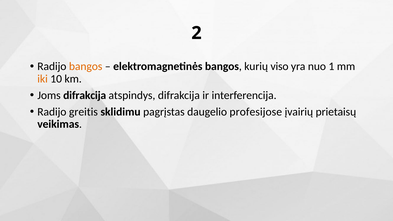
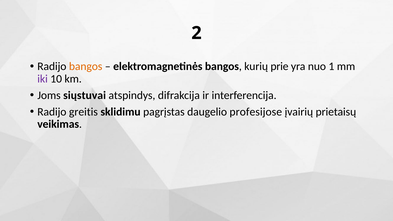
viso: viso -> prie
iki colour: orange -> purple
Joms difrakcija: difrakcija -> siųstuvai
